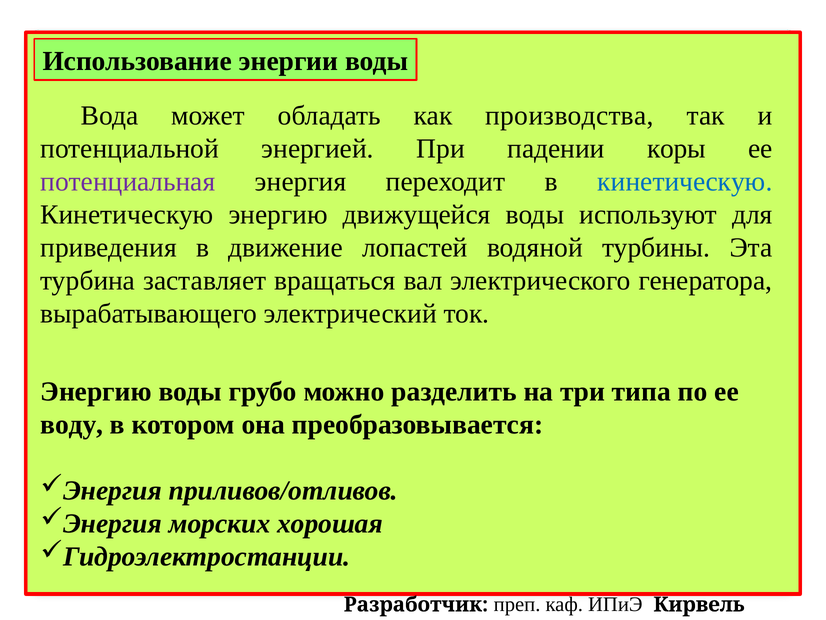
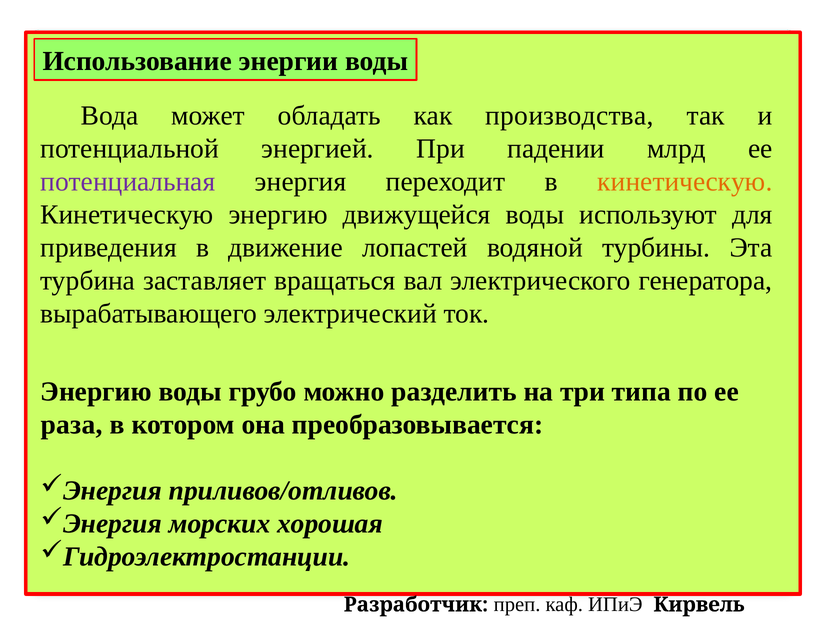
коры: коры -> млрд
кинетическую at (685, 181) colour: blue -> orange
воду: воду -> раза
